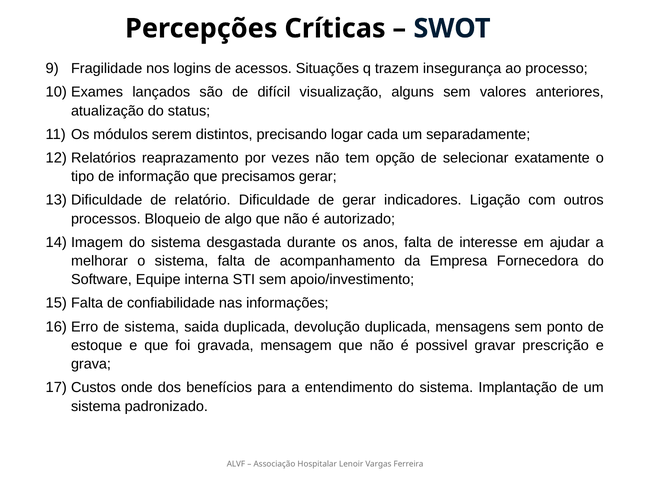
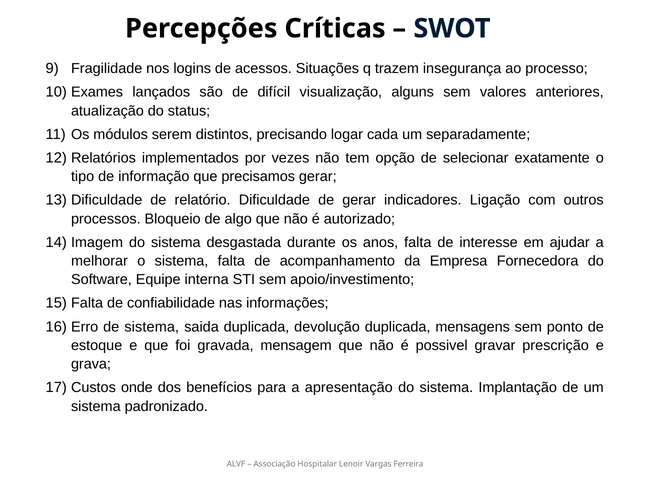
reaprazamento: reaprazamento -> implementados
entendimento: entendimento -> apresentação
